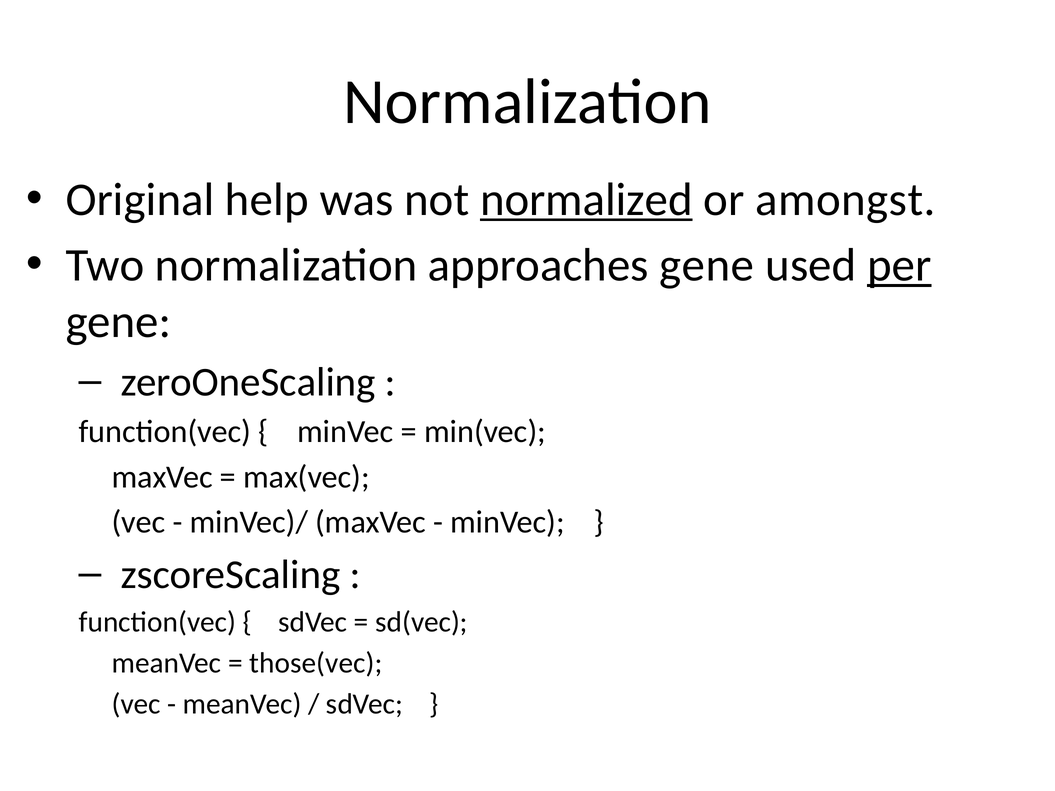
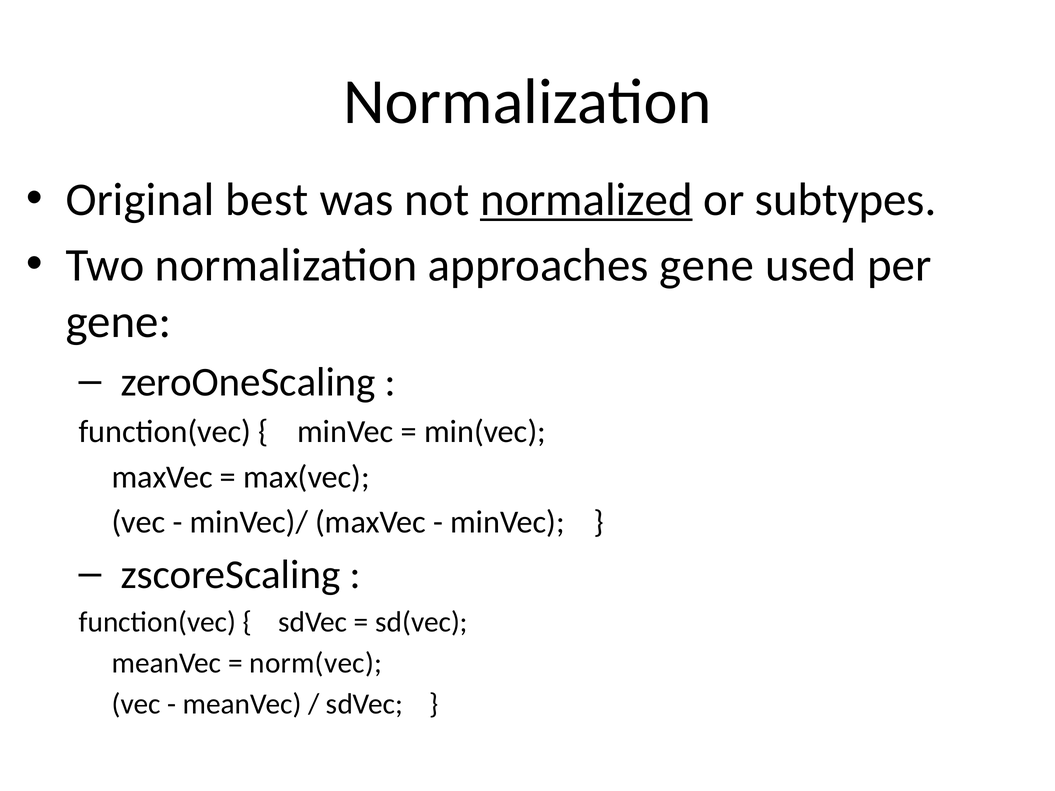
help: help -> best
amongst: amongst -> subtypes
per underline: present -> none
those(vec: those(vec -> norm(vec
